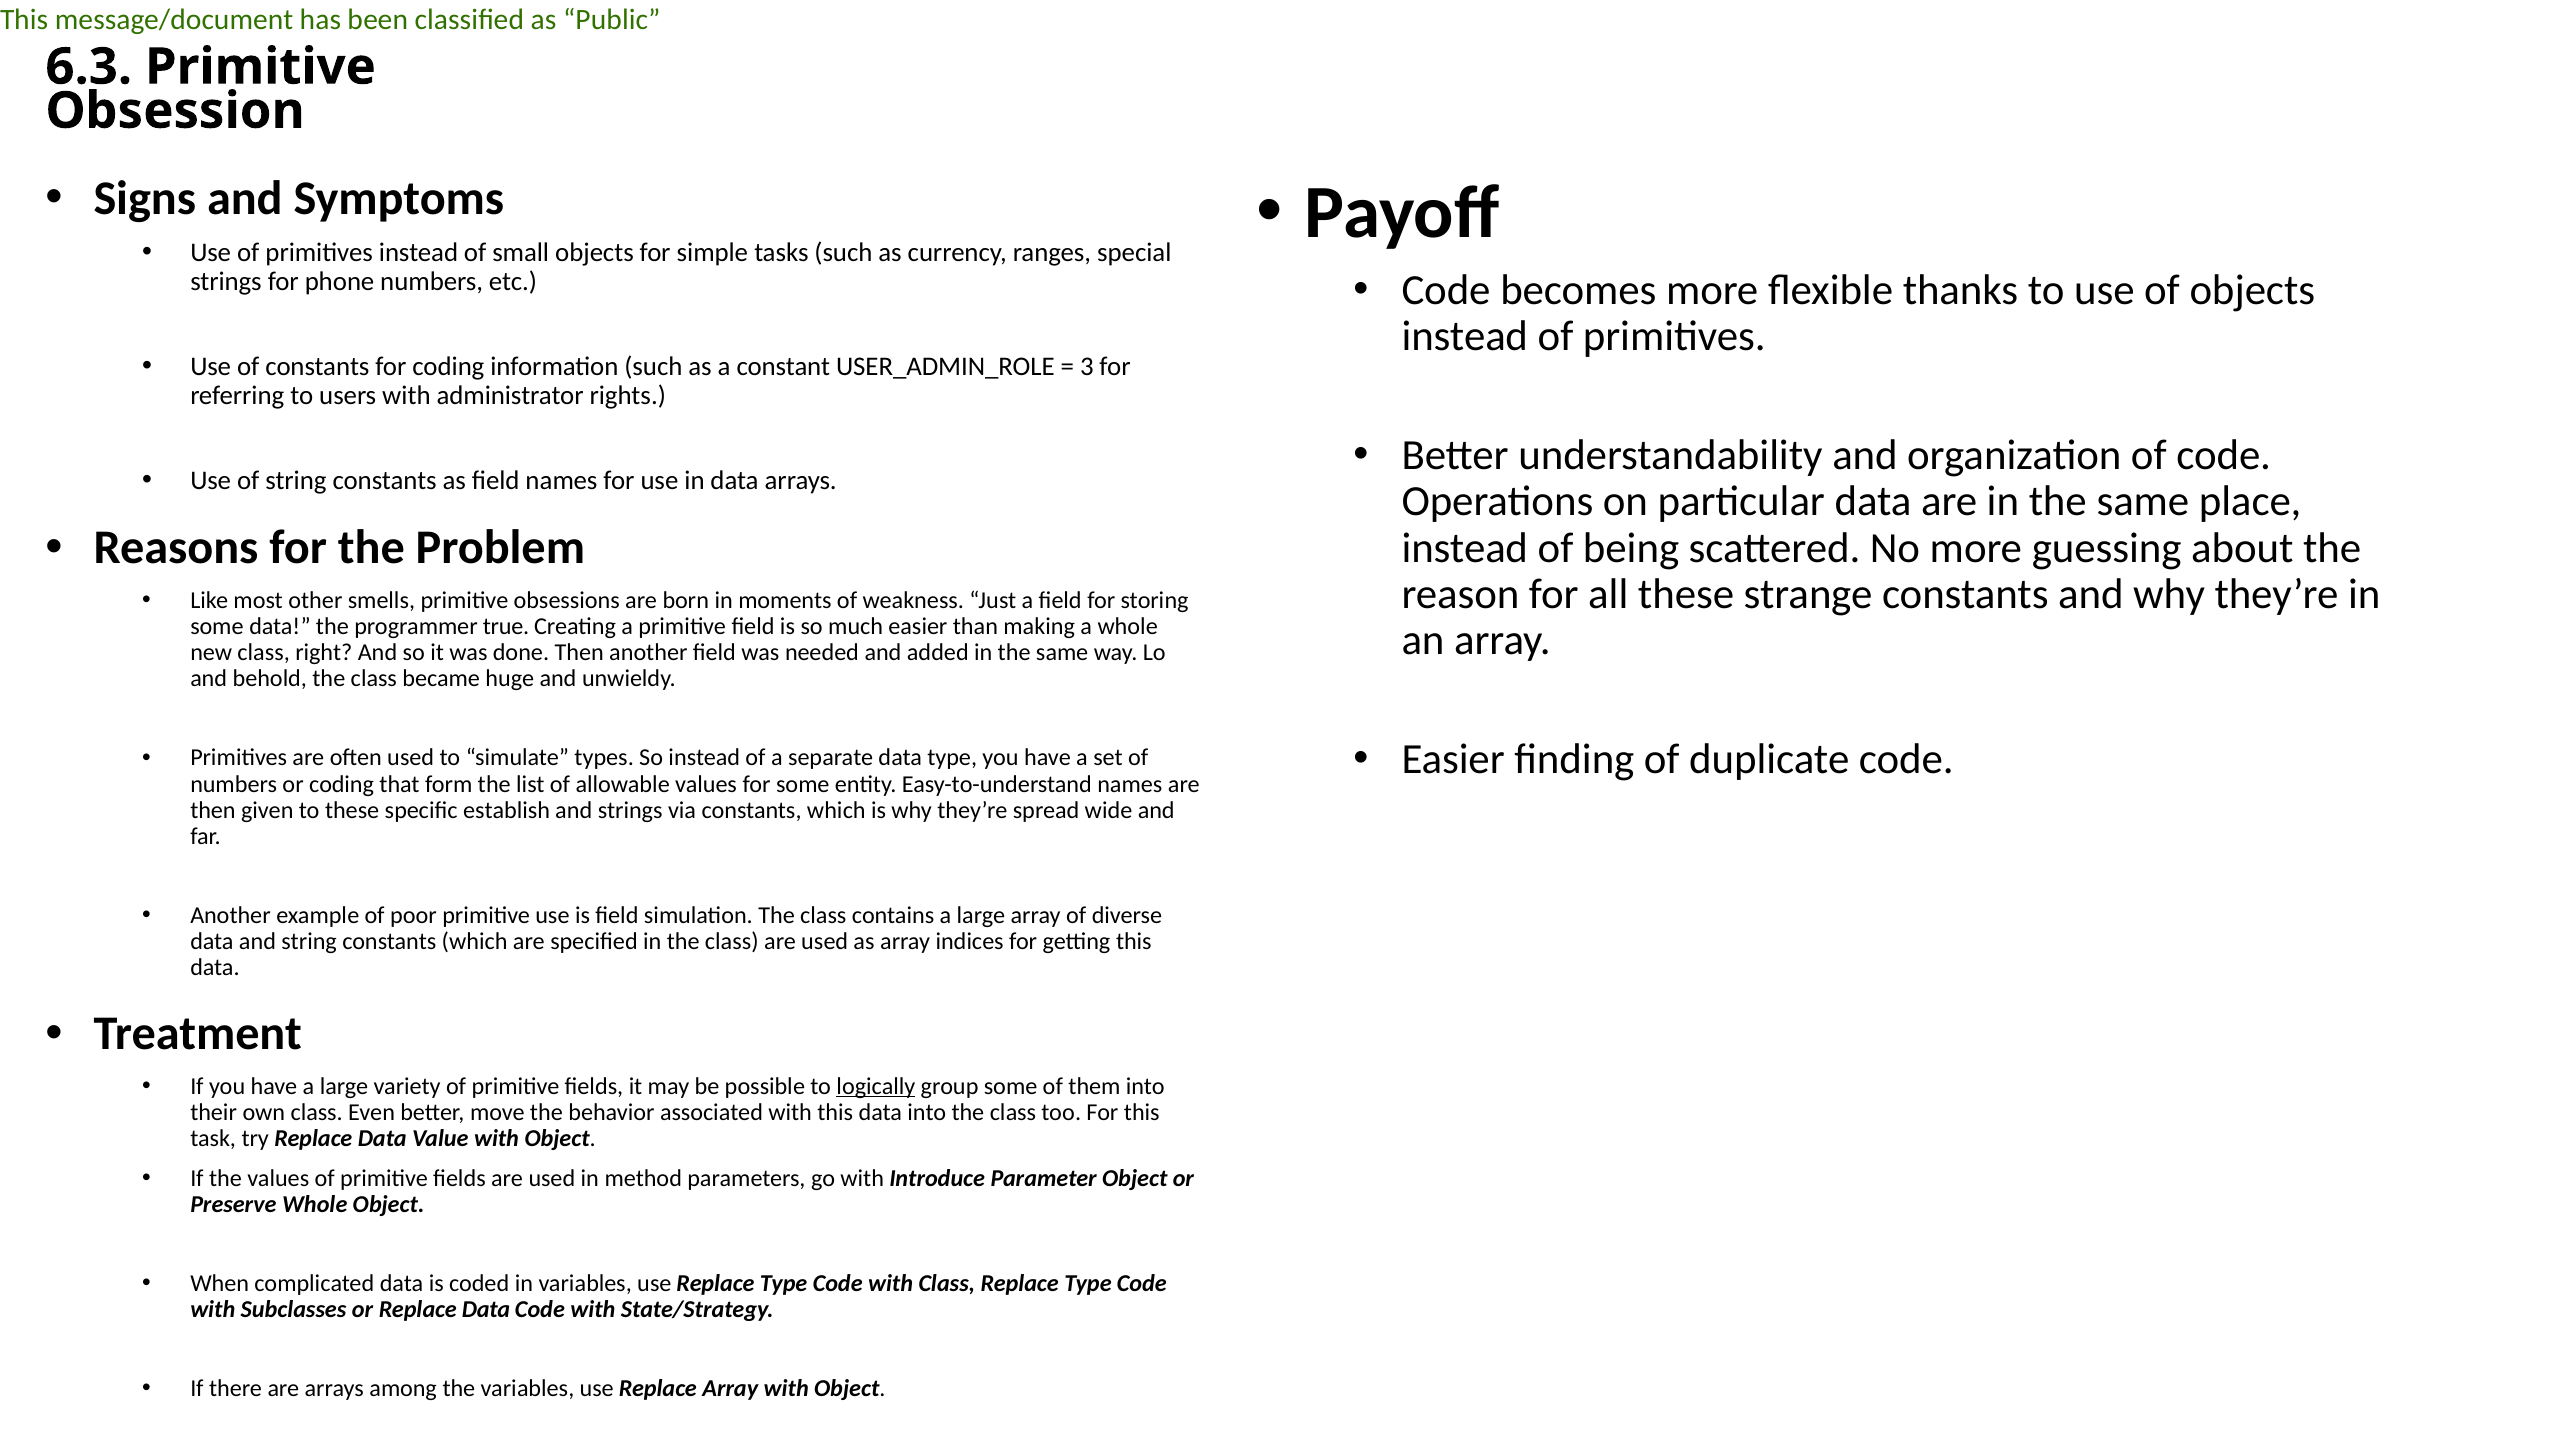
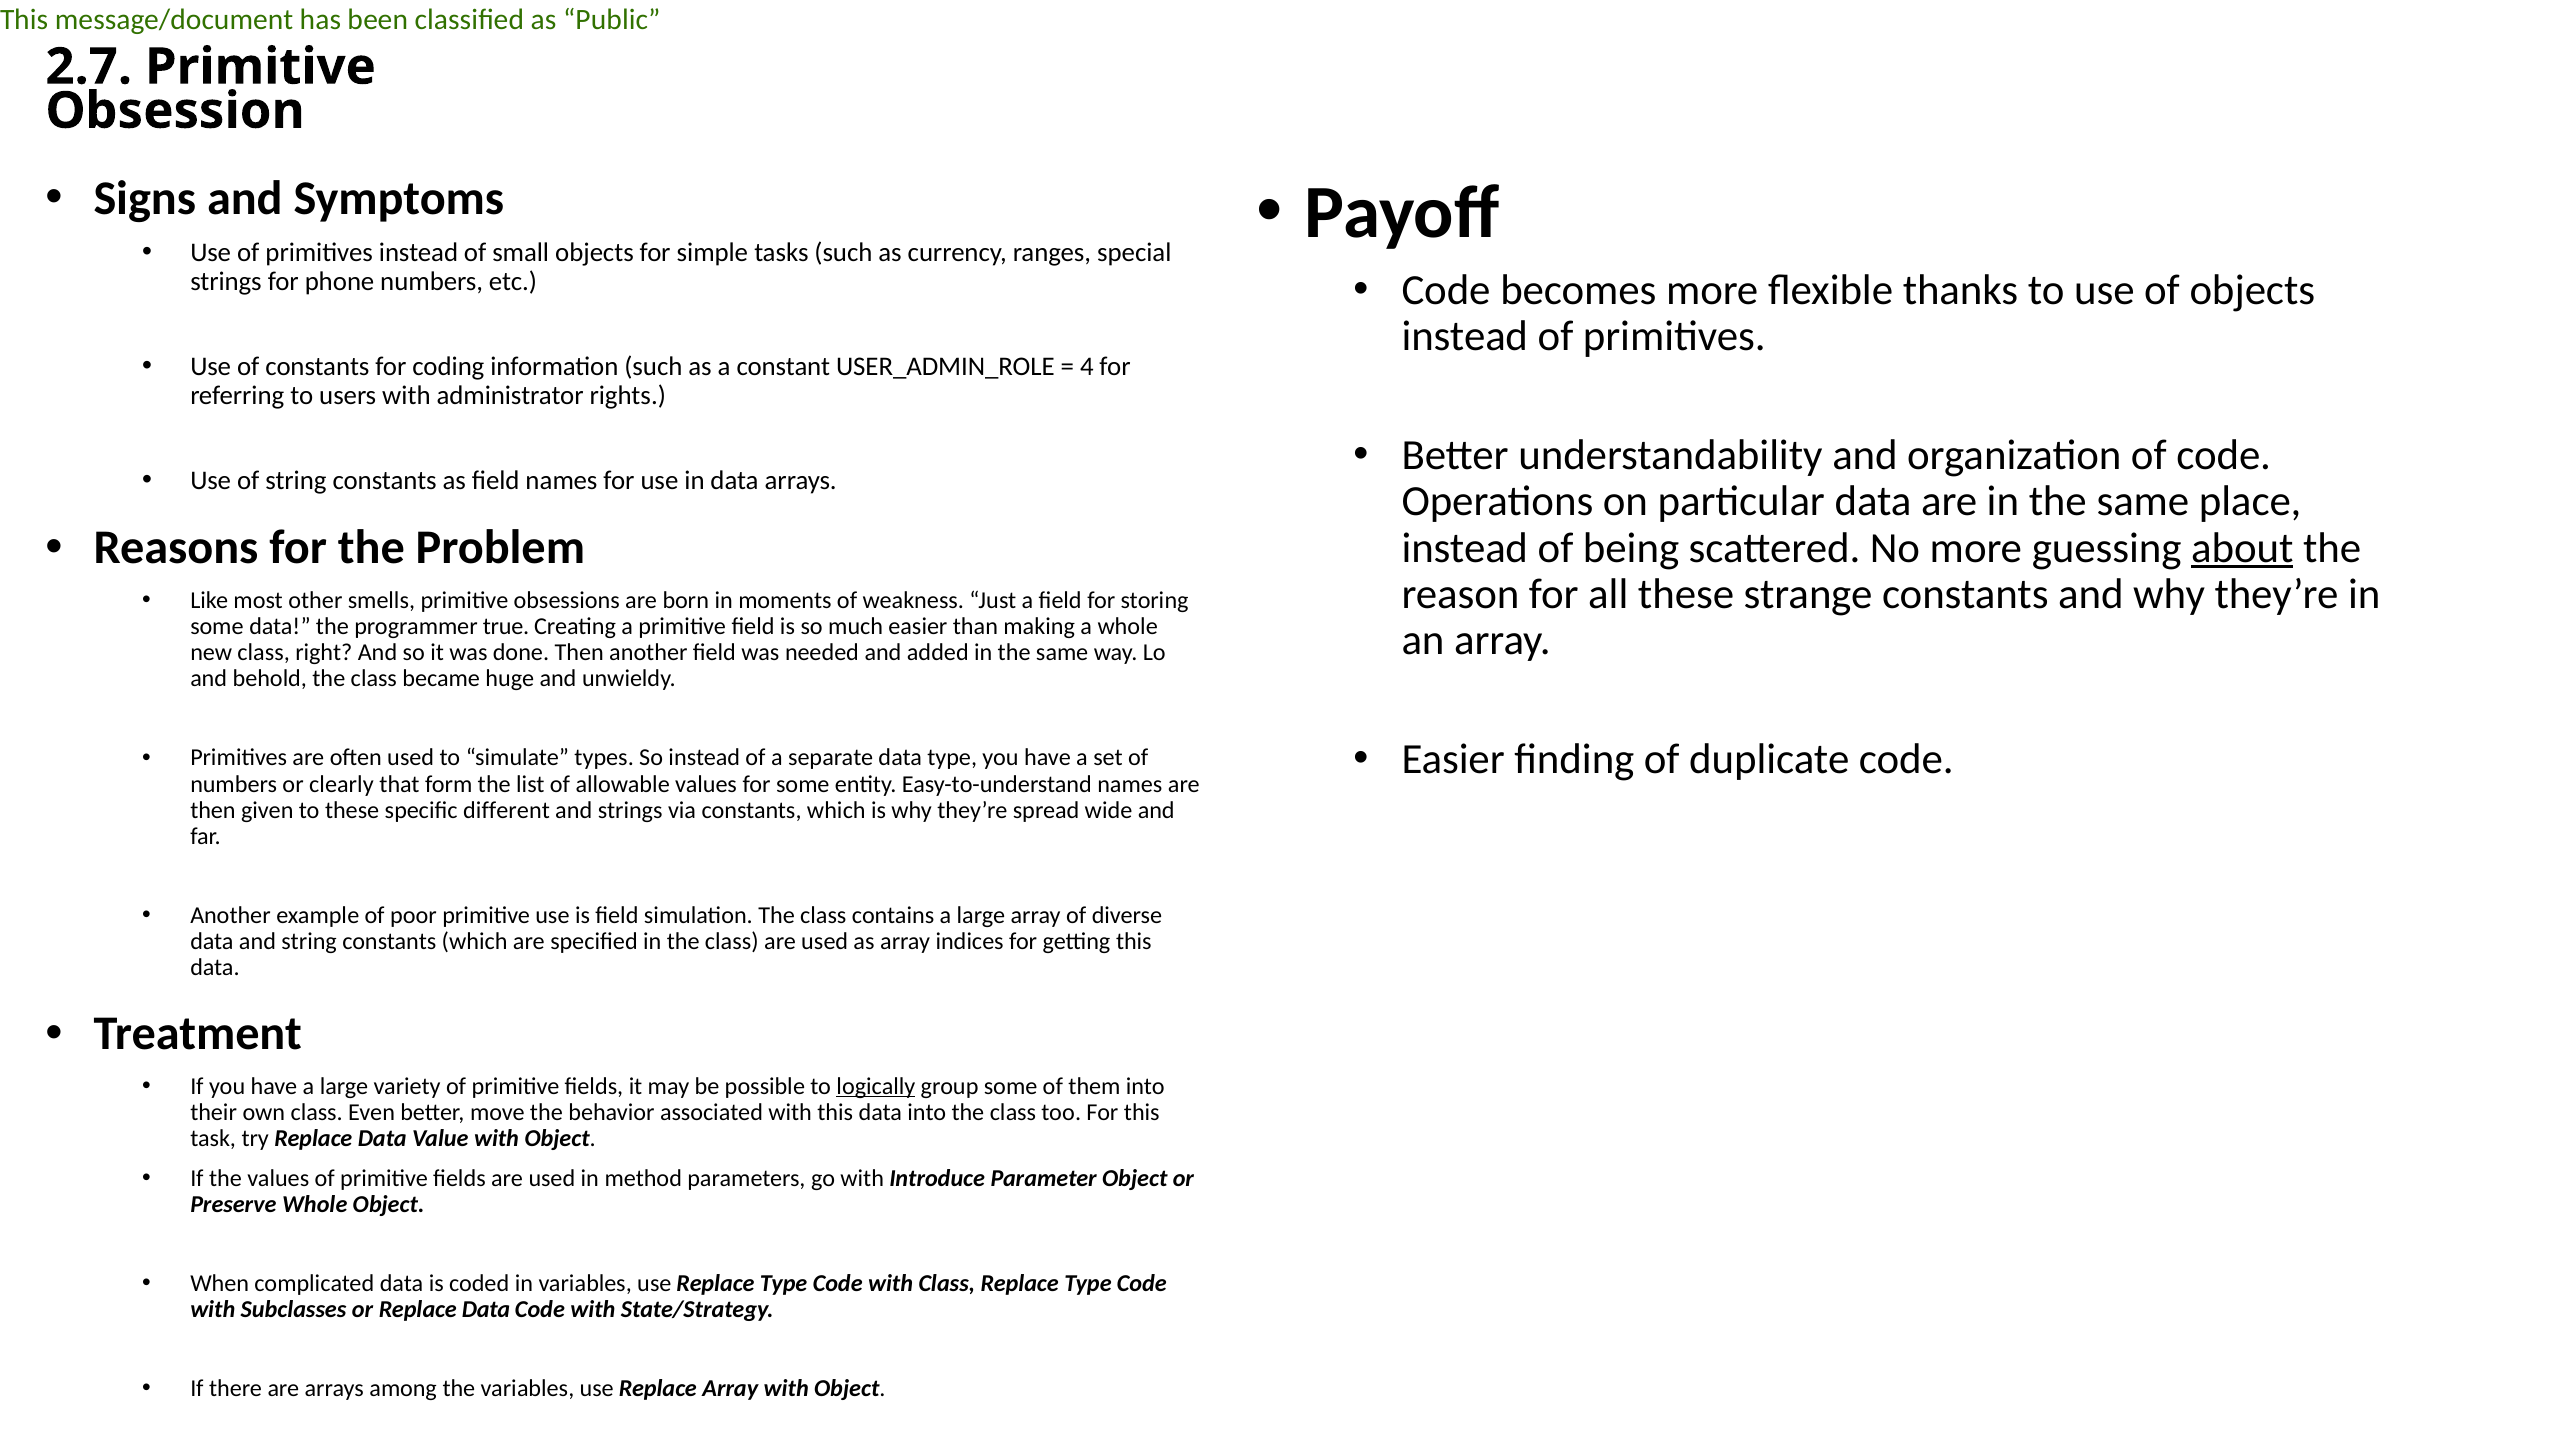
6.3: 6.3 -> 2.7
3: 3 -> 4
about underline: none -> present
or coding: coding -> clearly
establish: establish -> different
